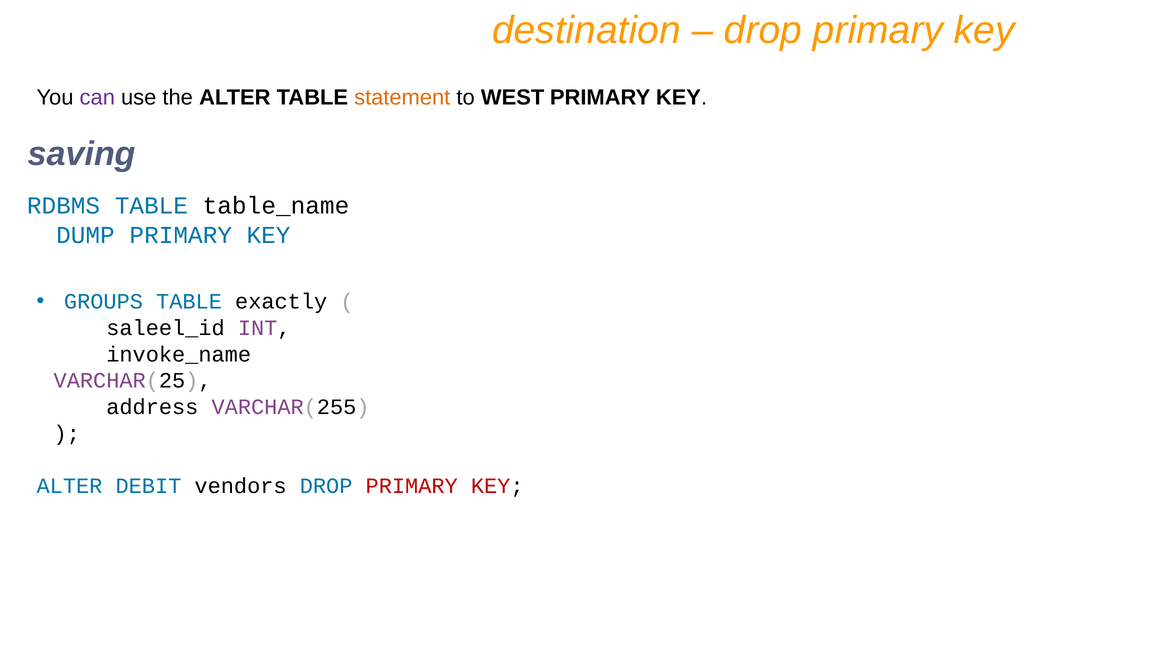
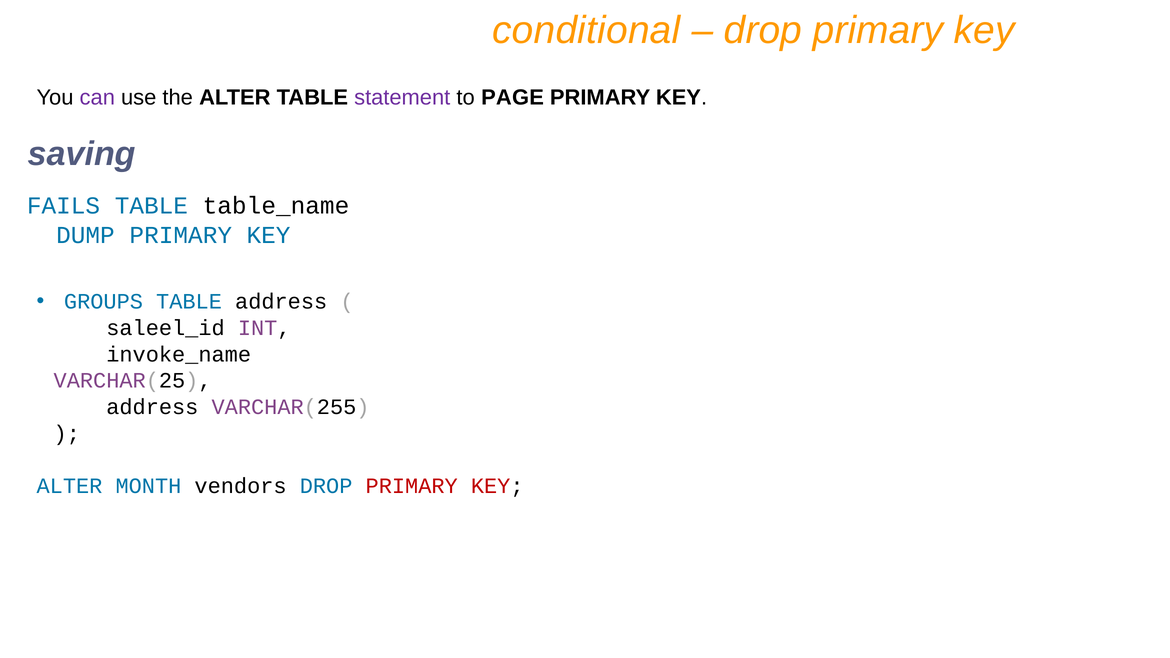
destination: destination -> conditional
statement colour: orange -> purple
WEST: WEST -> PAGE
RDBMS: RDBMS -> FAILS
TABLE exactly: exactly -> address
DEBIT: DEBIT -> MONTH
